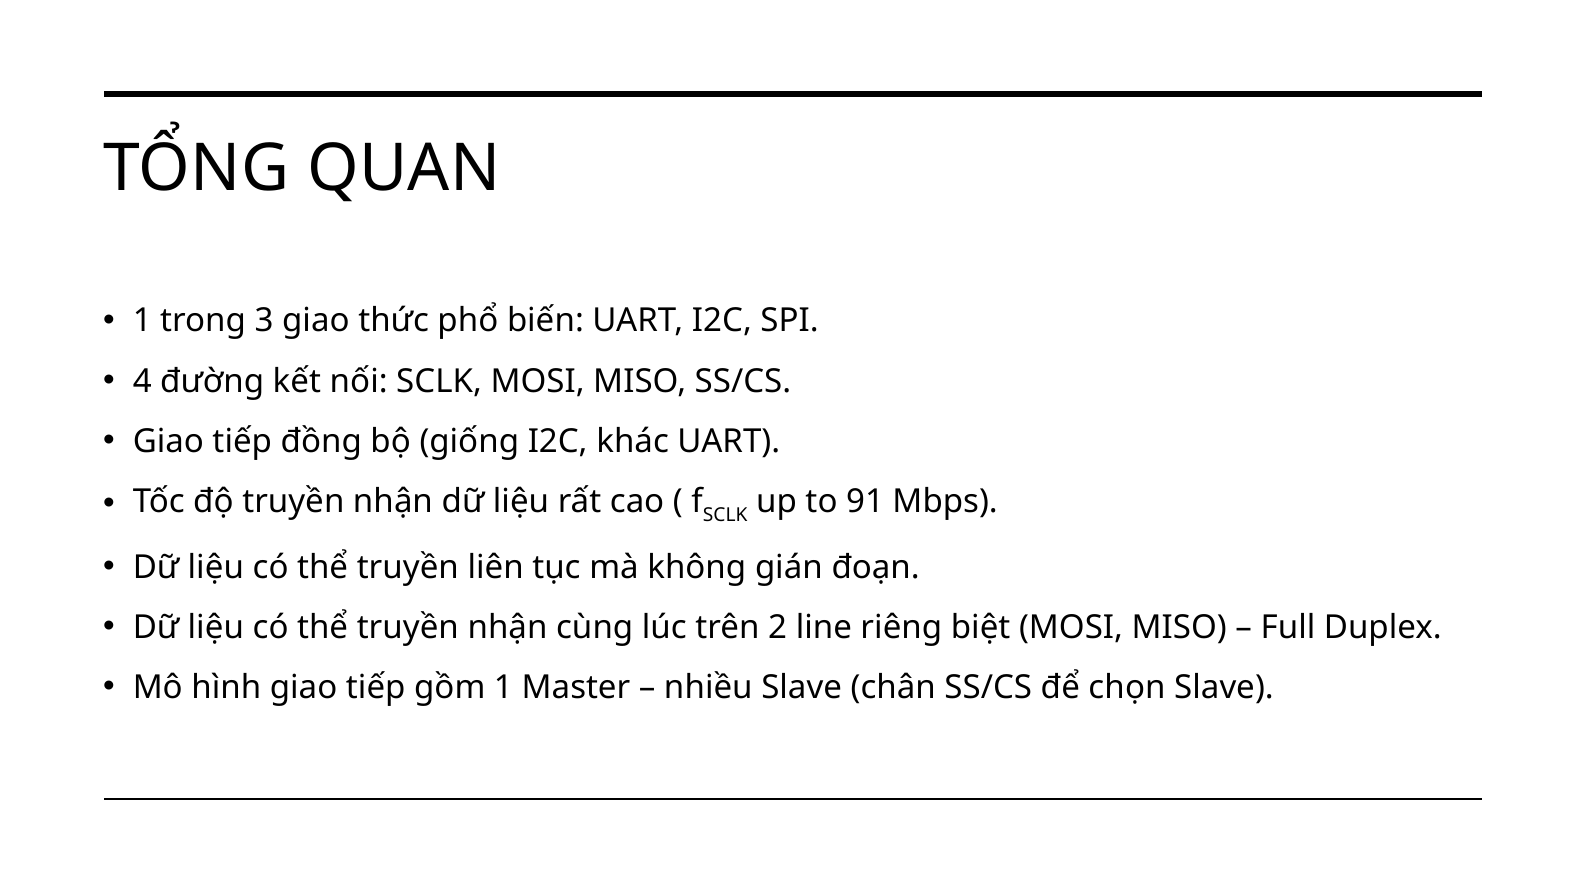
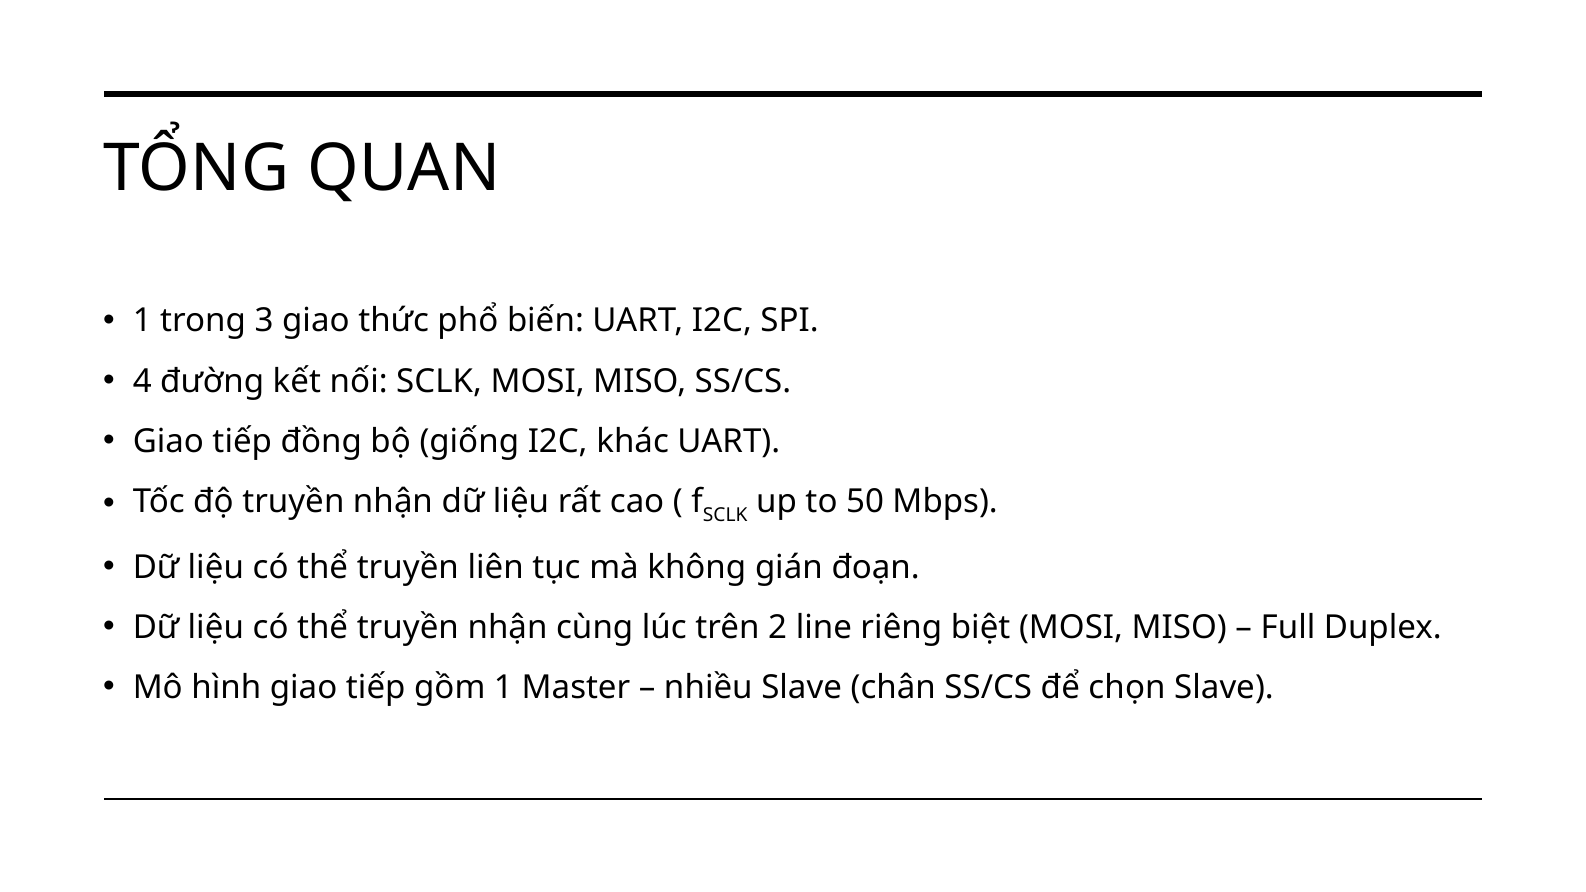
91: 91 -> 50
